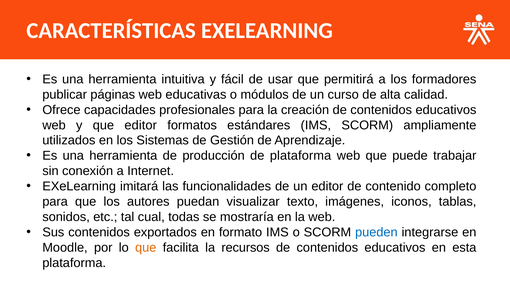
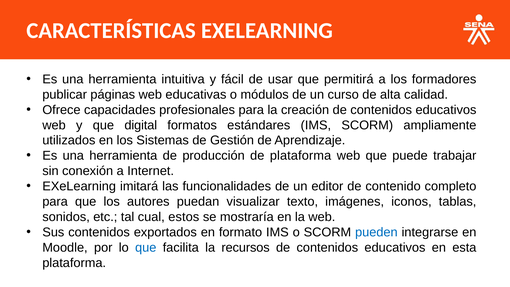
que editor: editor -> digital
todas: todas -> estos
que at (146, 247) colour: orange -> blue
